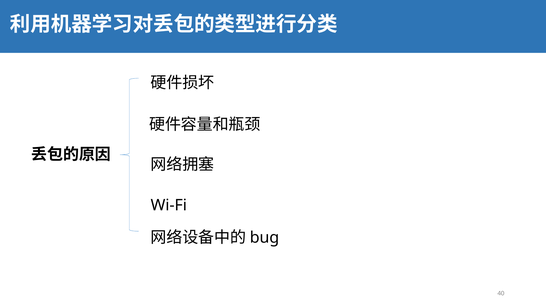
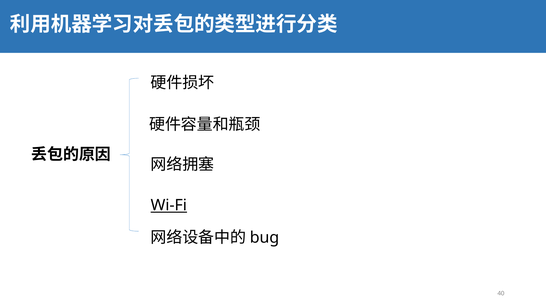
Wi-Fi underline: none -> present
